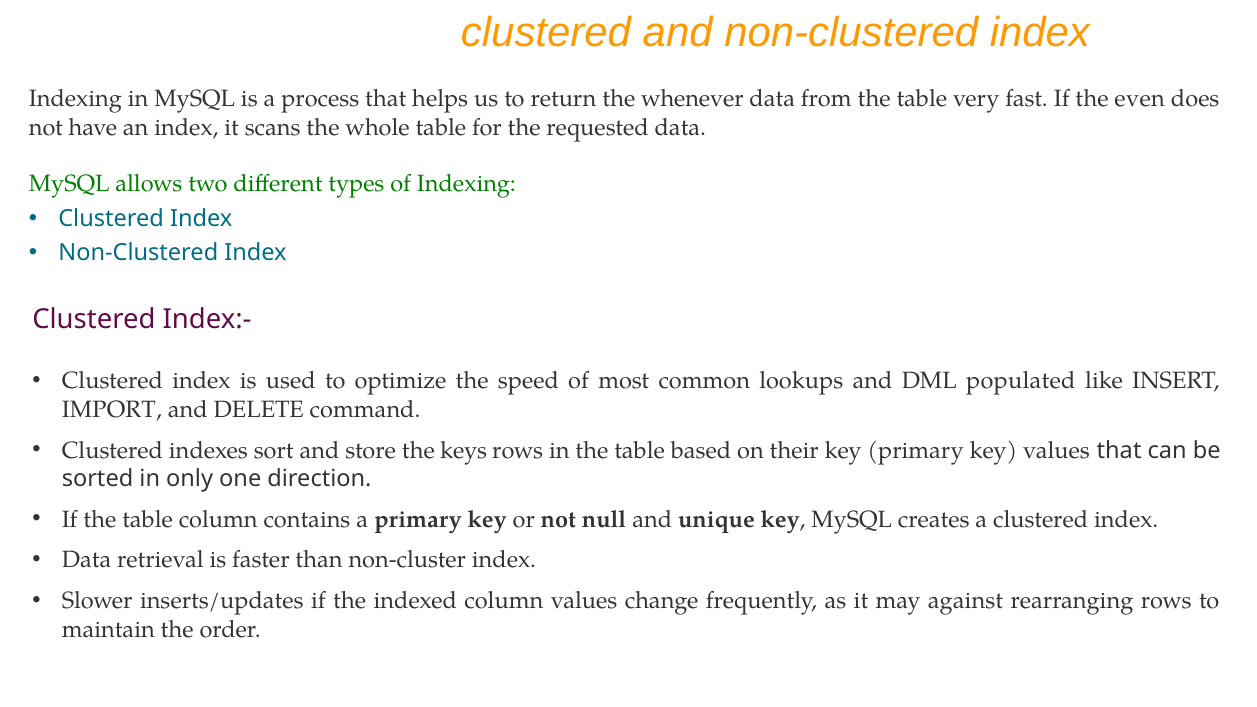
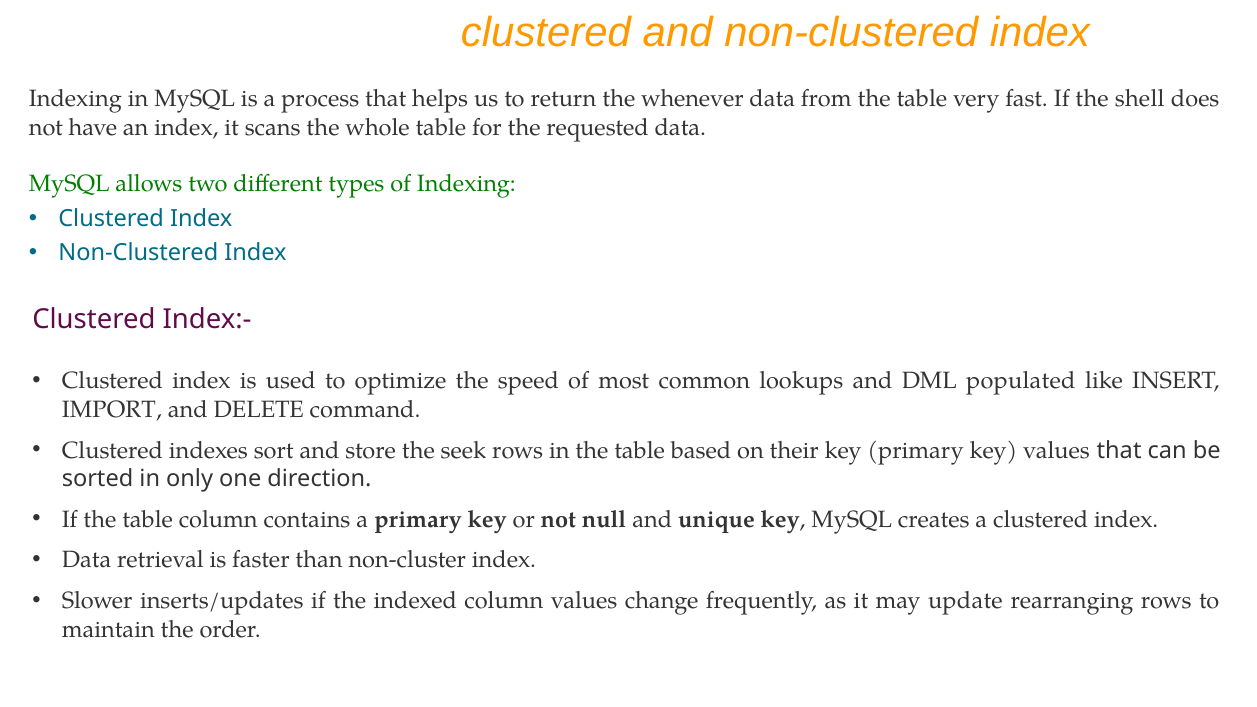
even: even -> shell
keys: keys -> seek
against: against -> update
